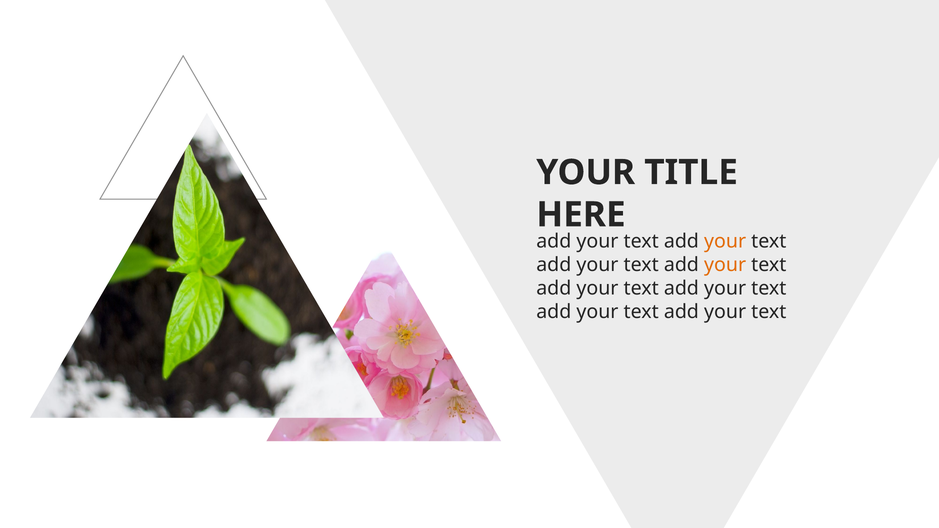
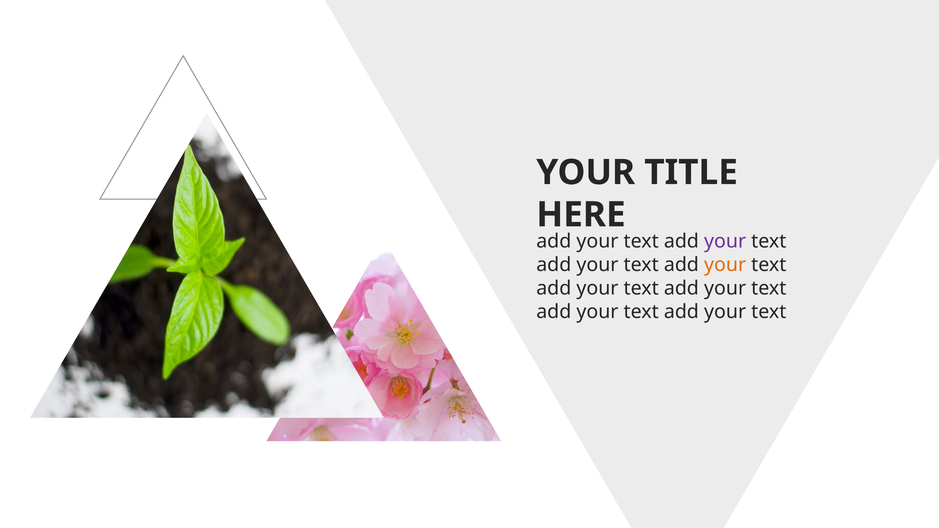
your at (725, 242) colour: orange -> purple
